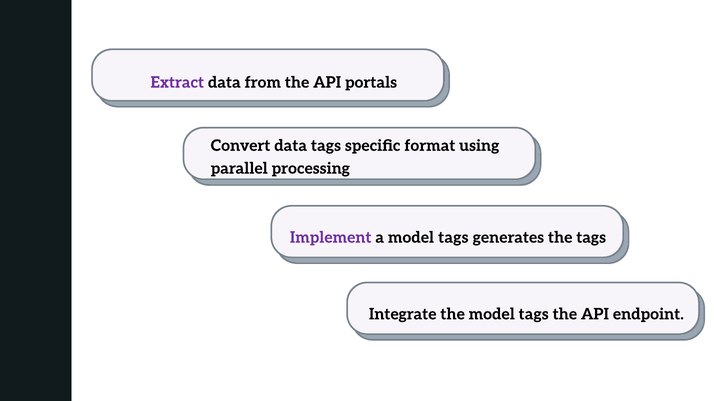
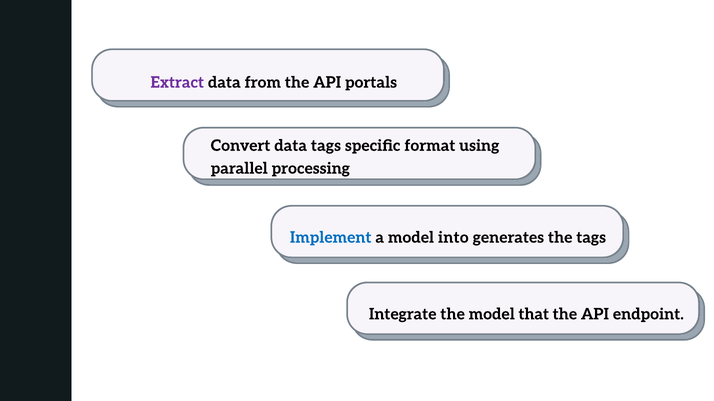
Implement colour: purple -> blue
a model tags: tags -> into
the model tags: tags -> that
